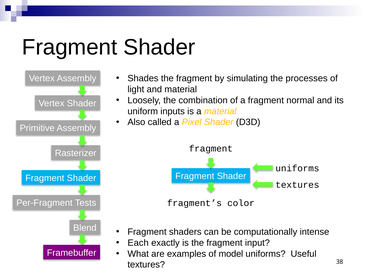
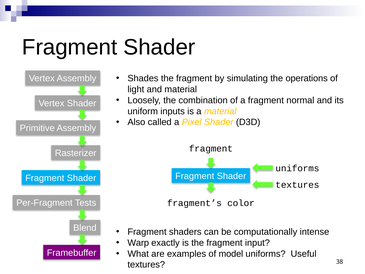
processes: processes -> operations
Each: Each -> Warp
